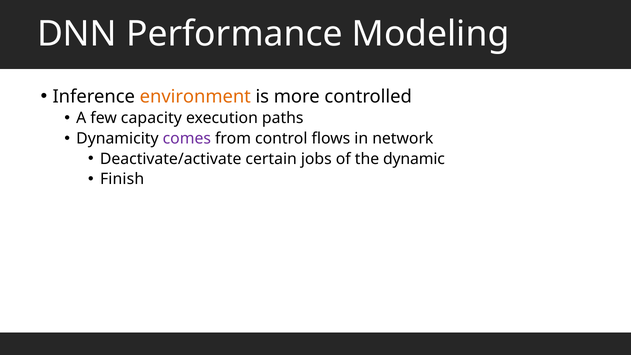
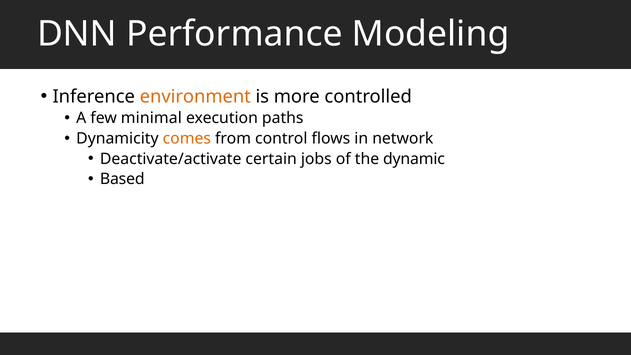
capacity: capacity -> minimal
comes colour: purple -> orange
Finish: Finish -> Based
